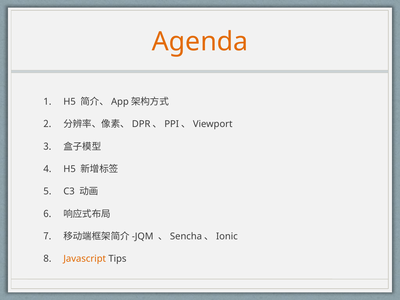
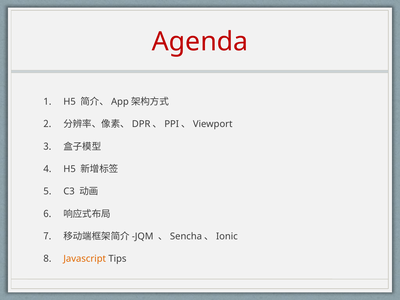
Agenda colour: orange -> red
